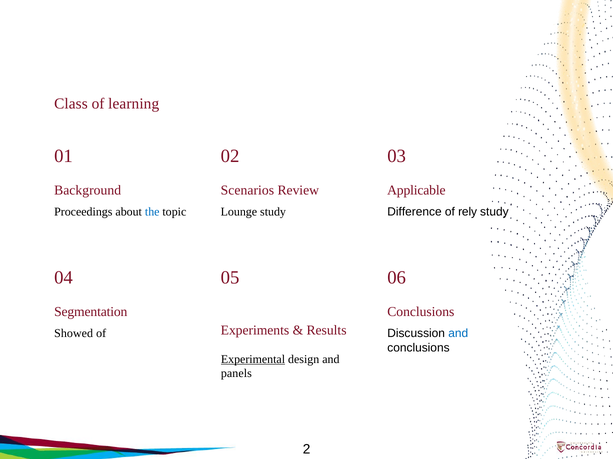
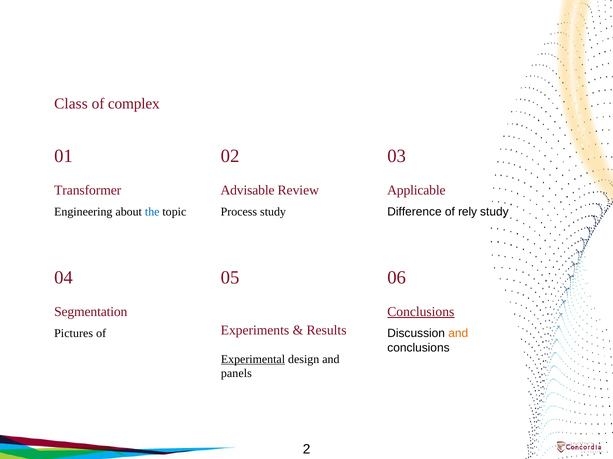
learning: learning -> complex
Background: Background -> Transformer
Scenarios: Scenarios -> Advisable
Proceedings: Proceedings -> Engineering
Lounge: Lounge -> Process
Conclusions at (421, 312) underline: none -> present
and at (458, 334) colour: blue -> orange
Showed: Showed -> Pictures
